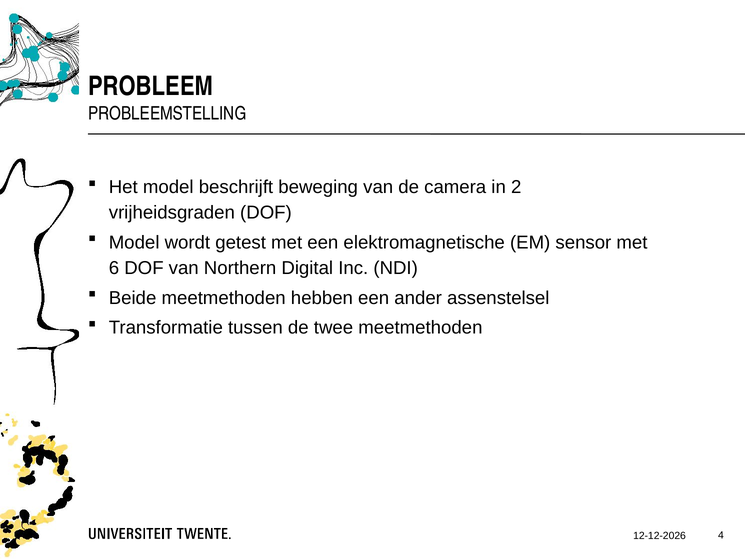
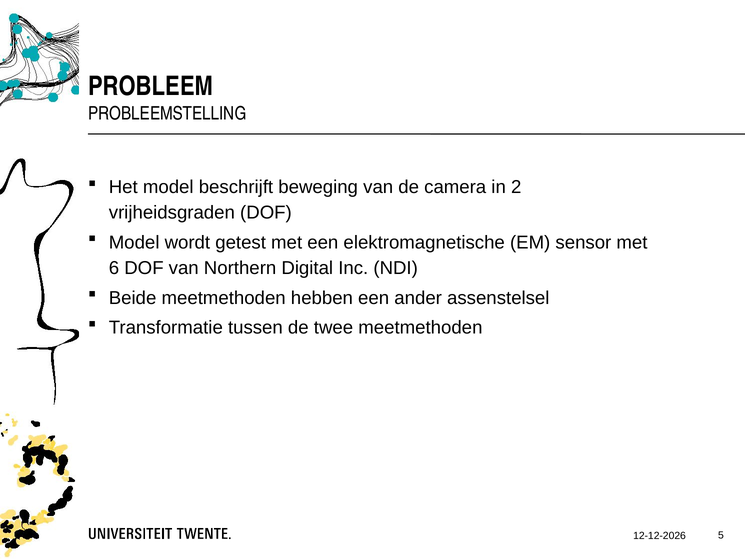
4: 4 -> 5
